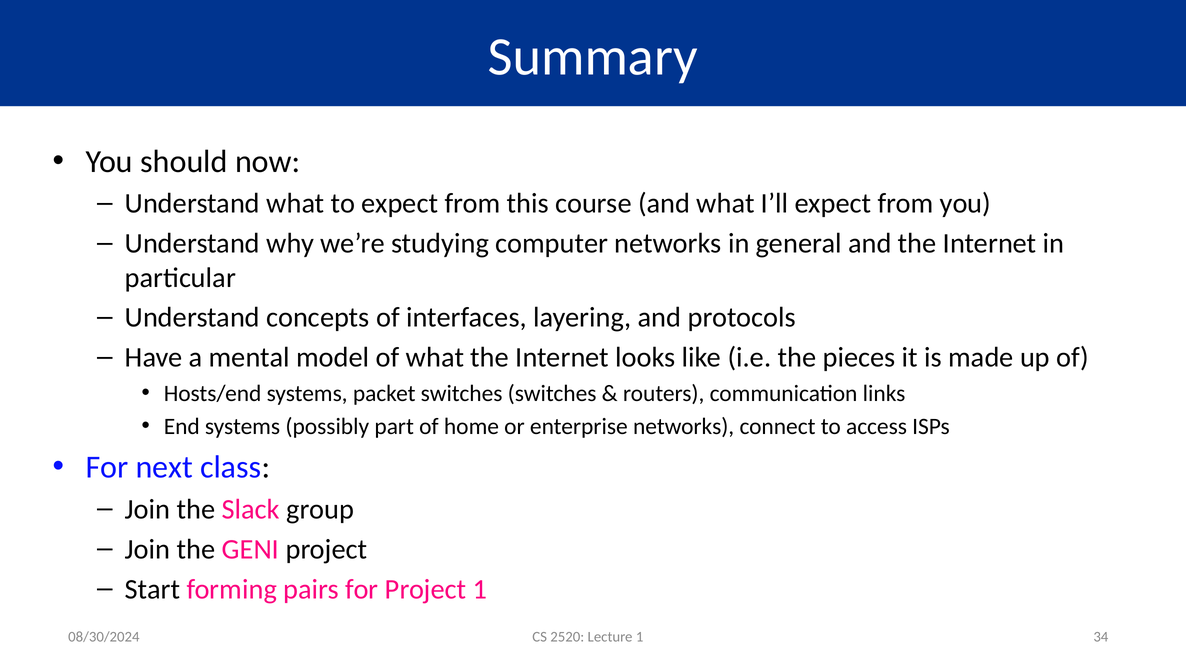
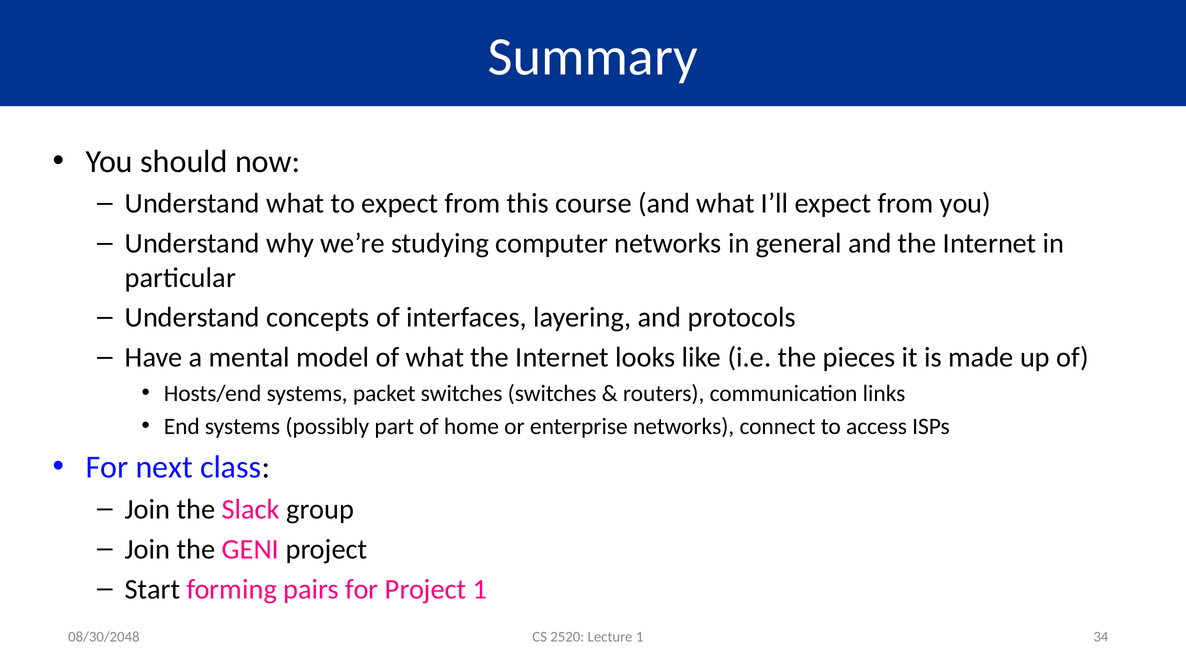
08/30/2024: 08/30/2024 -> 08/30/2048
